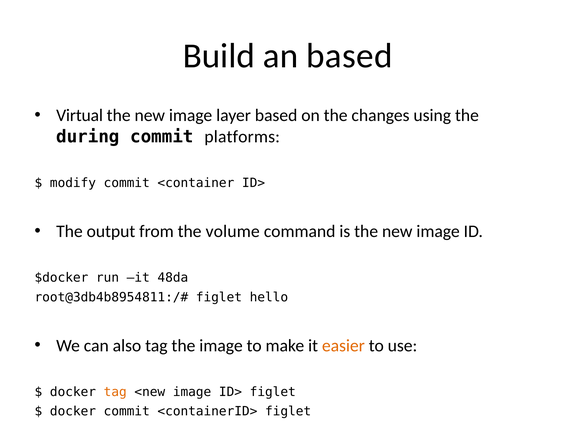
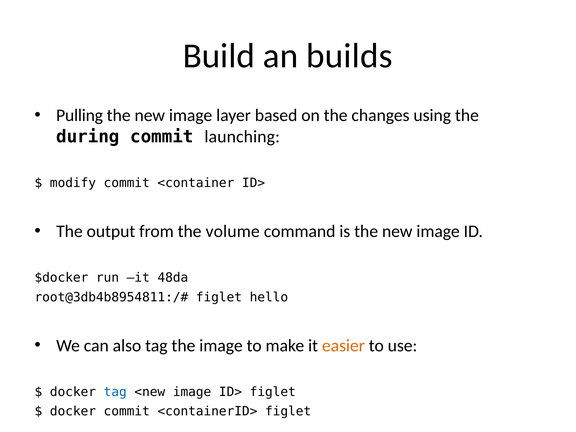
an based: based -> builds
Virtual: Virtual -> Pulling
platforms: platforms -> launching
tag at (115, 392) colour: orange -> blue
